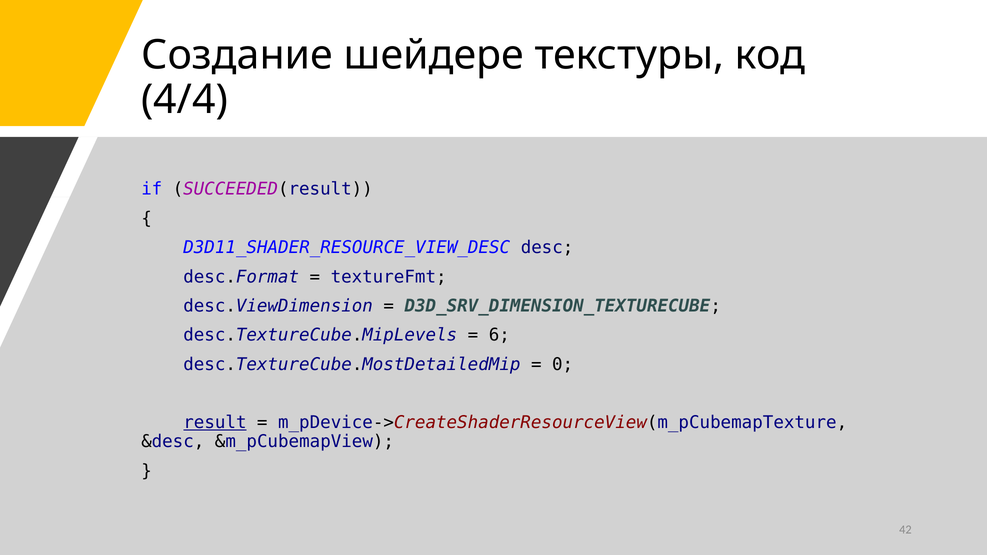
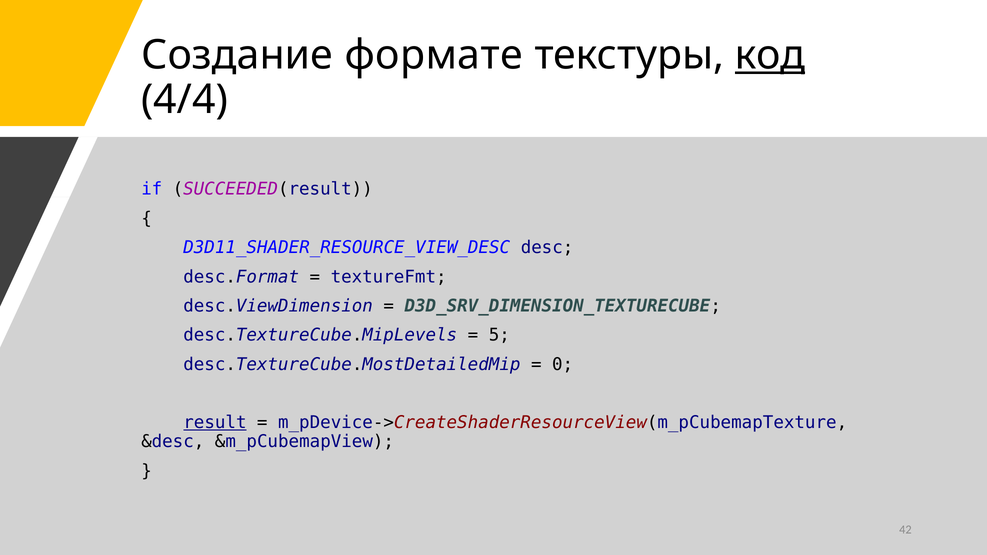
шейдере: шейдере -> формате
код underline: none -> present
6: 6 -> 5
